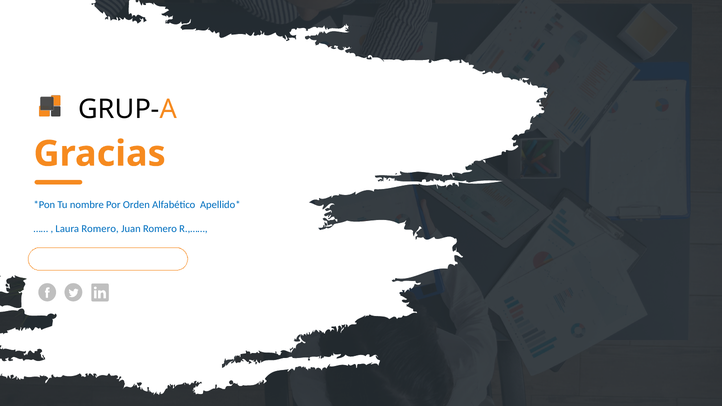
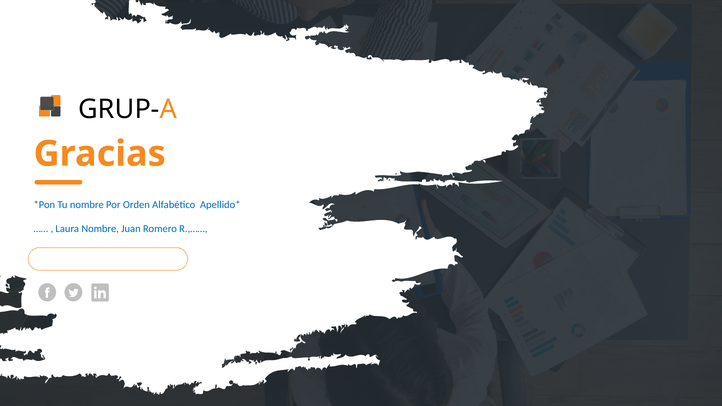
Laura Romero: Romero -> Nombre
